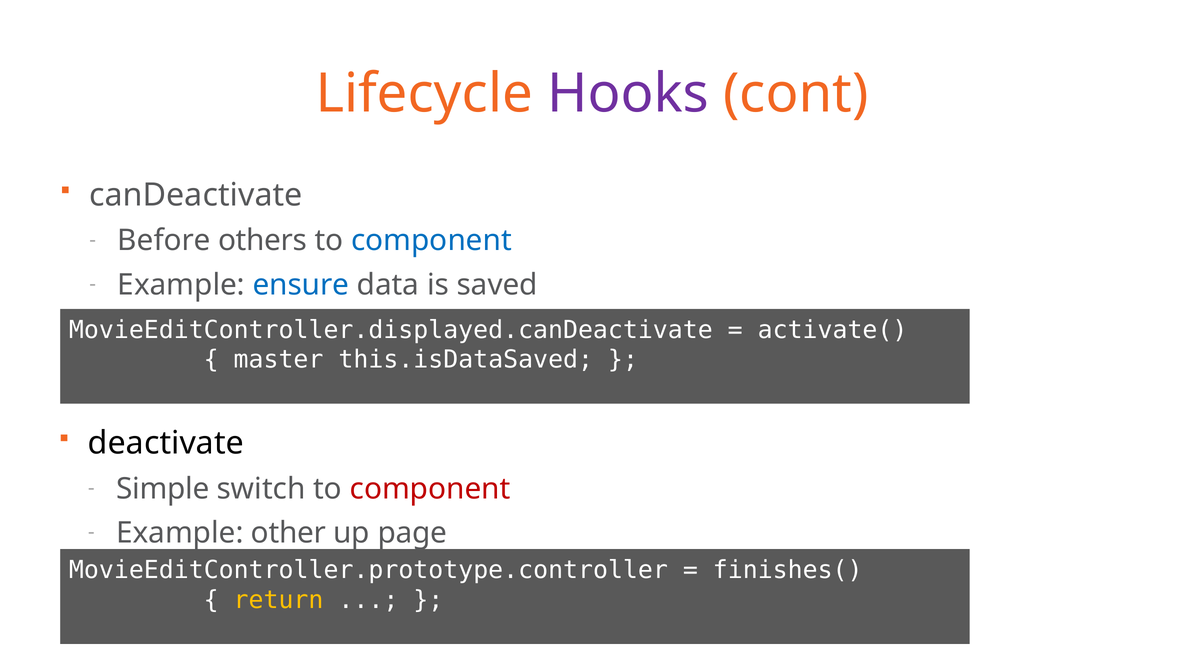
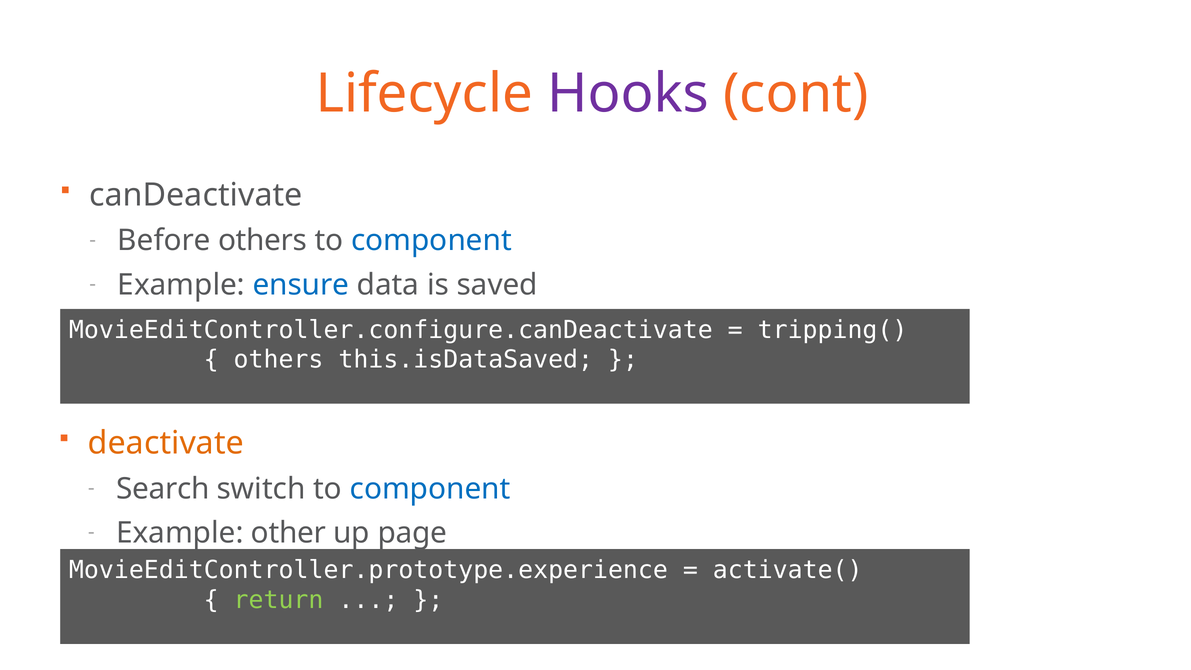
MovieEditController.displayed.canDeactivate: MovieEditController.displayed.canDeactivate -> MovieEditController.configure.canDeactivate
activate(: activate( -> tripping(
master at (279, 360): master -> others
deactivate colour: black -> orange
Simple: Simple -> Search
component at (430, 489) colour: red -> blue
MovieEditController.prototype.controller: MovieEditController.prototype.controller -> MovieEditController.prototype.experience
finishes(: finishes( -> activate(
return colour: yellow -> light green
